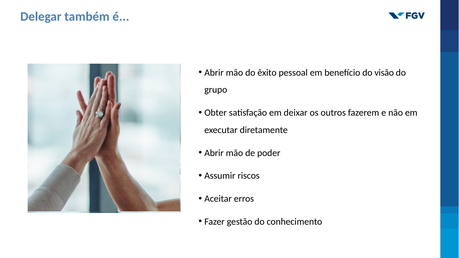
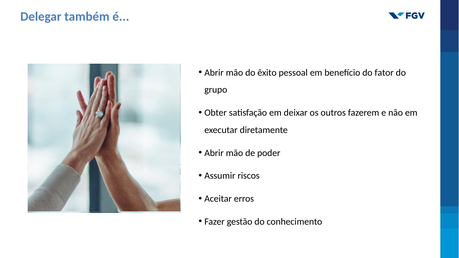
visão: visão -> fator
